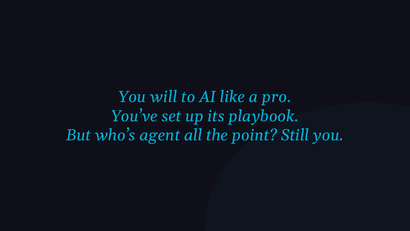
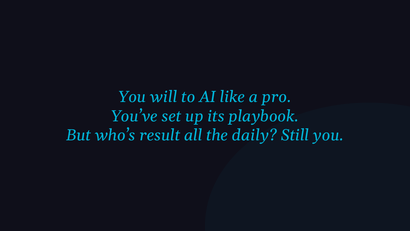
agent: agent -> result
point: point -> daily
